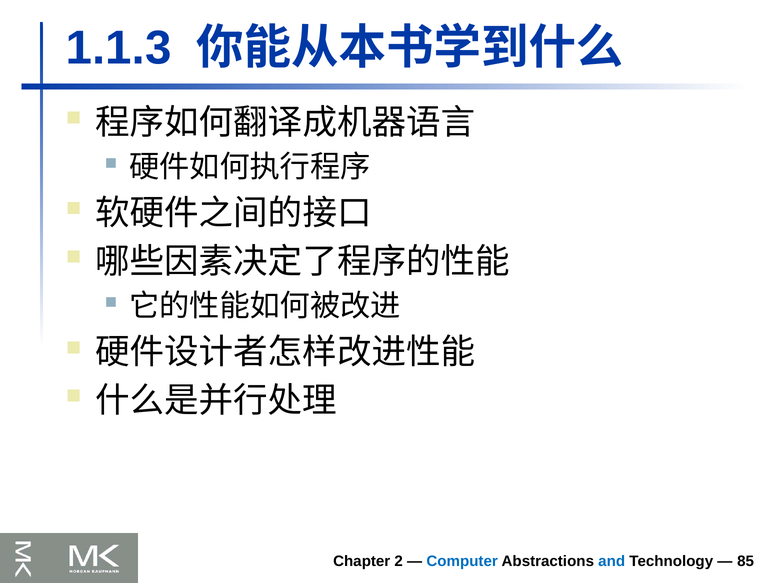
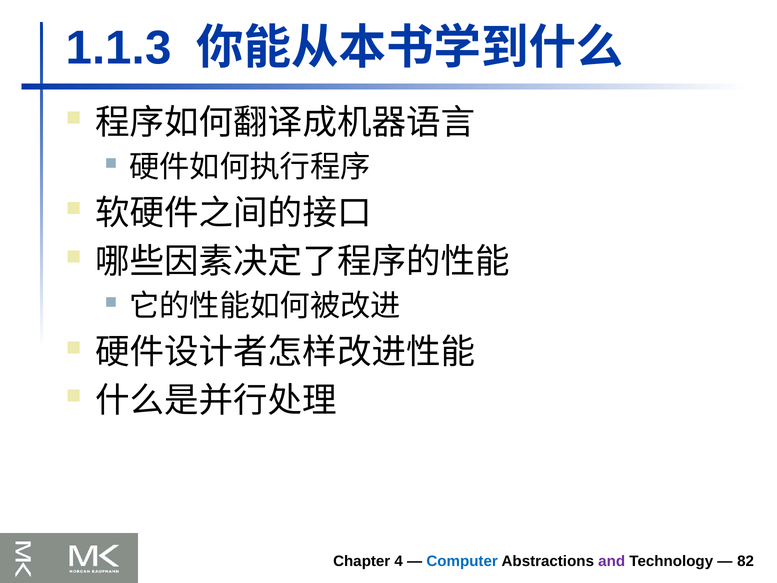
2: 2 -> 4
and colour: blue -> purple
85: 85 -> 82
